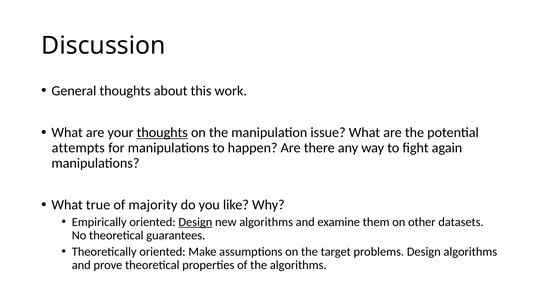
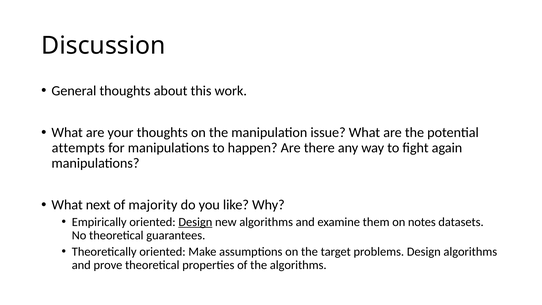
thoughts at (162, 132) underline: present -> none
true: true -> next
other: other -> notes
